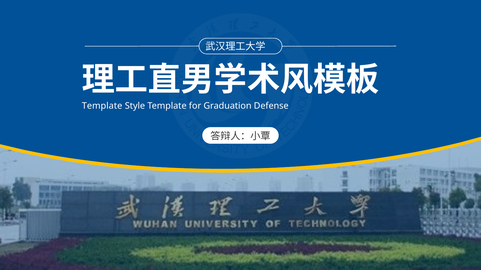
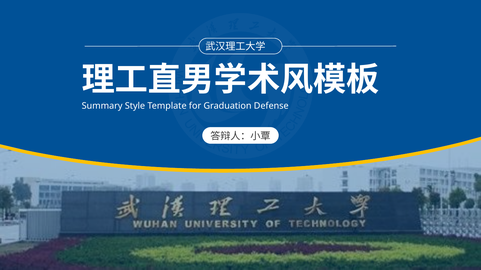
Template at (102, 106): Template -> Summary
